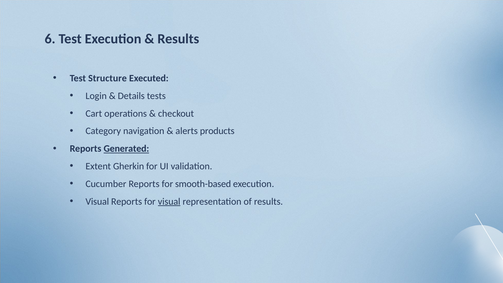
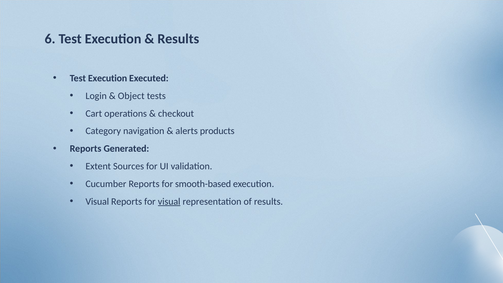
Structure at (107, 78): Structure -> Execution
Details: Details -> Object
Generated underline: present -> none
Gherkin: Gherkin -> Sources
